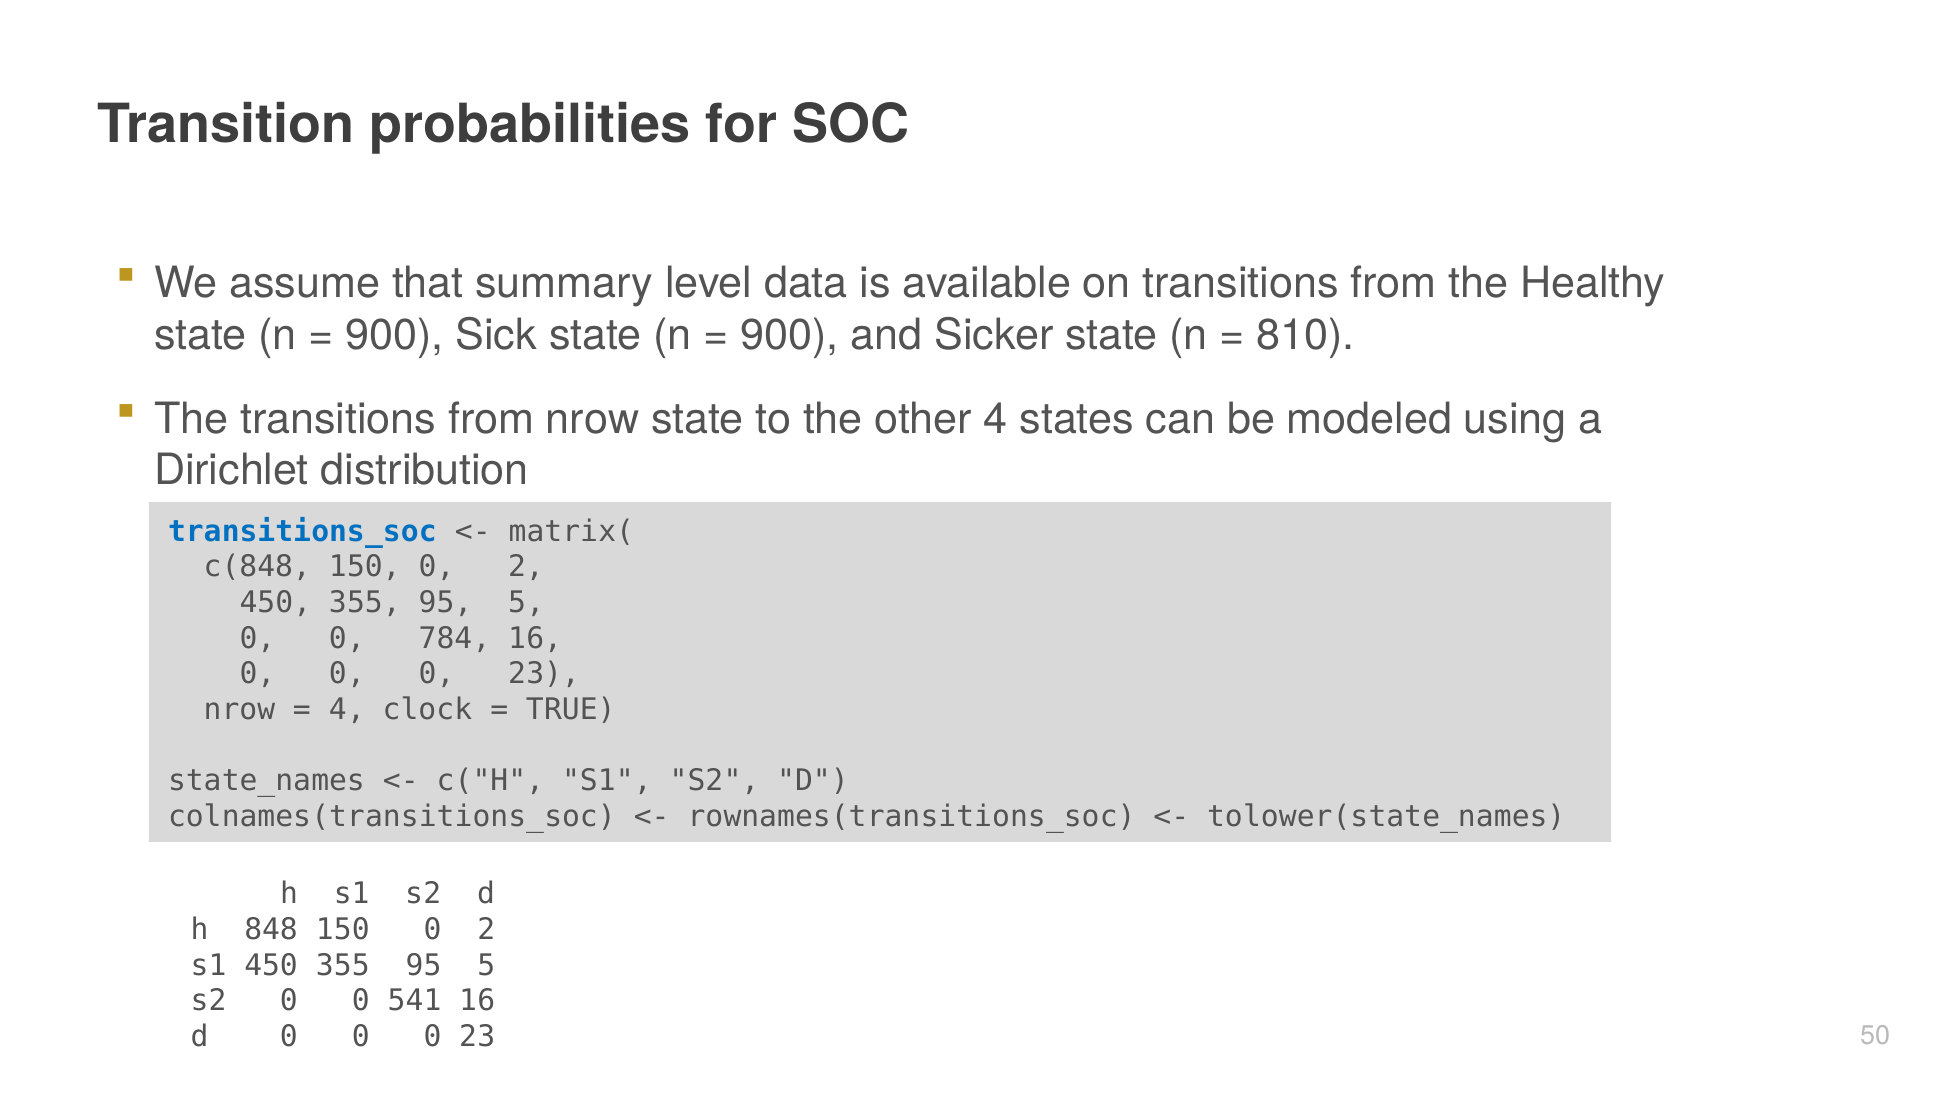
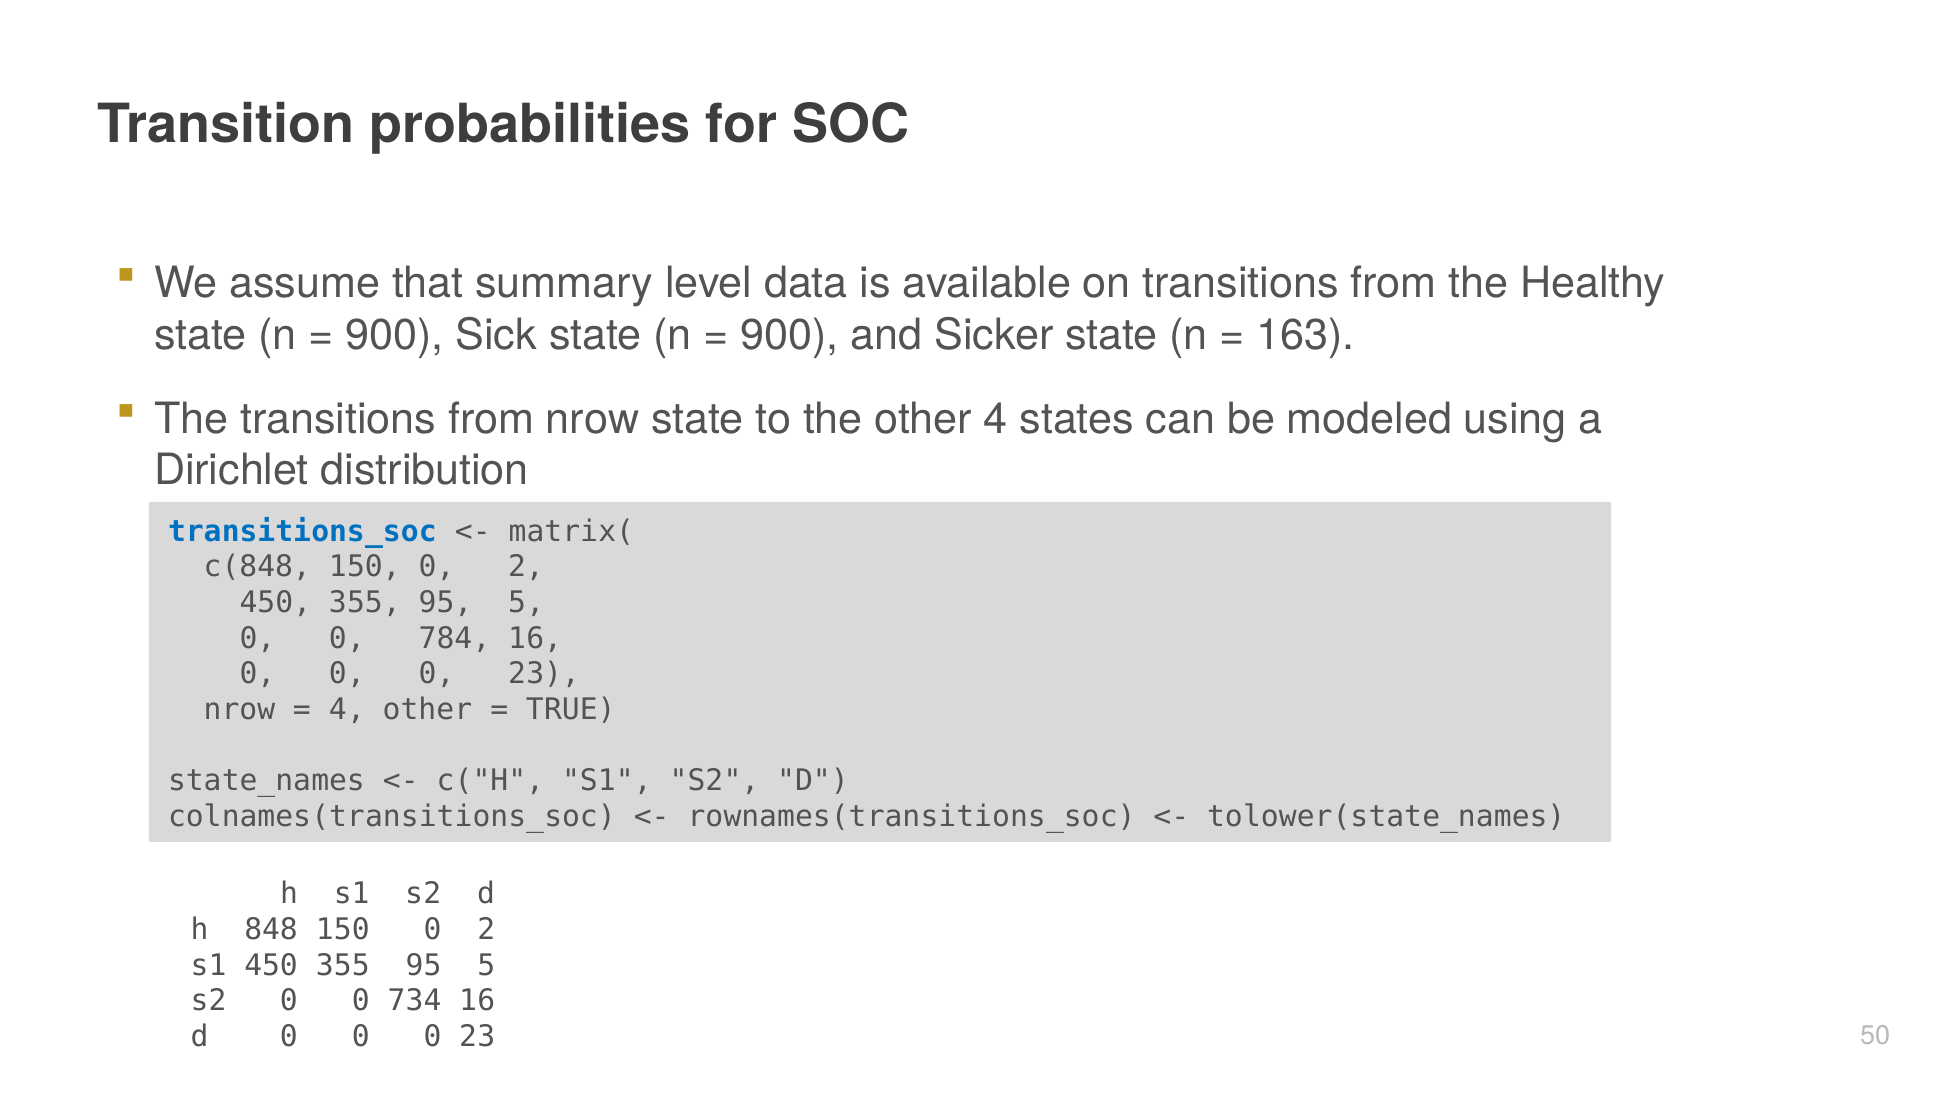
810: 810 -> 163
4 clock: clock -> other
541: 541 -> 734
